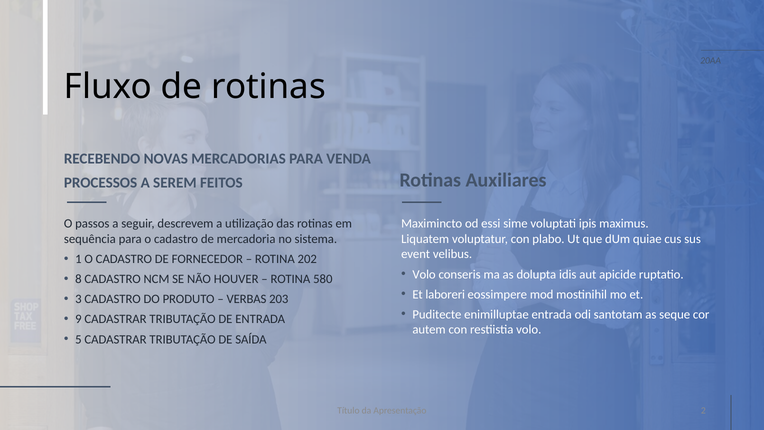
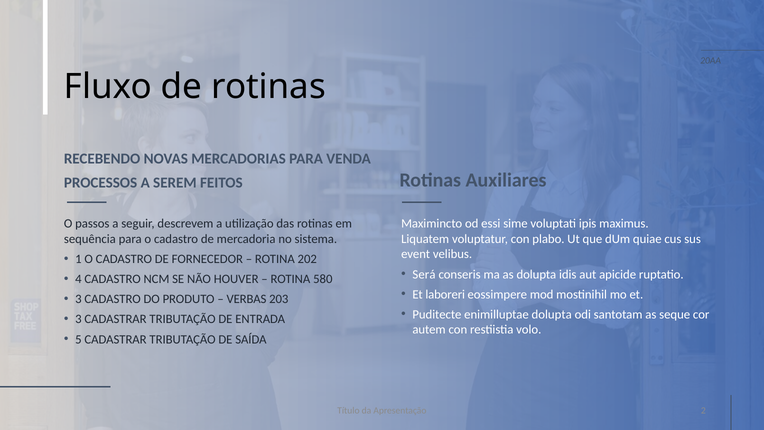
Volo at (424, 274): Volo -> Será
8: 8 -> 4
enimilluptae entrada: entrada -> dolupta
9 at (78, 319): 9 -> 3
